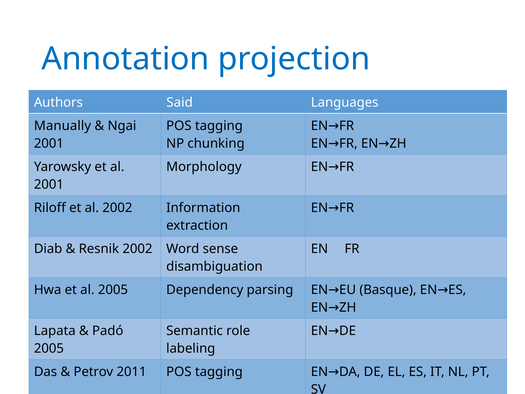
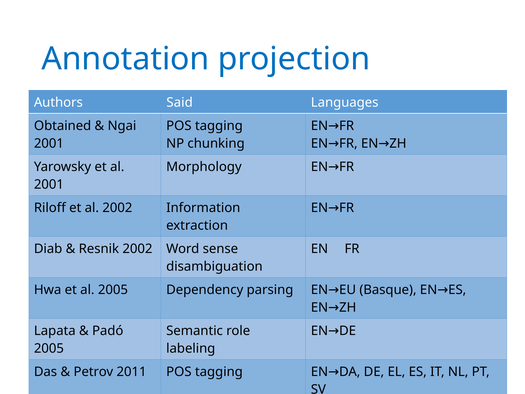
Manually: Manually -> Obtained
